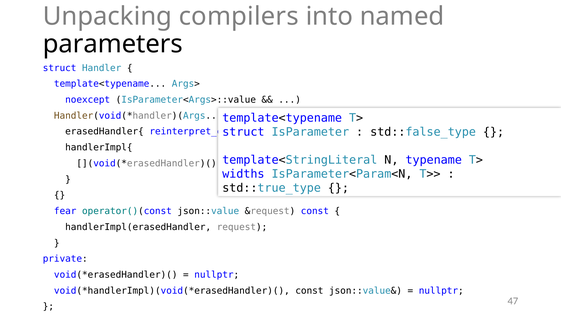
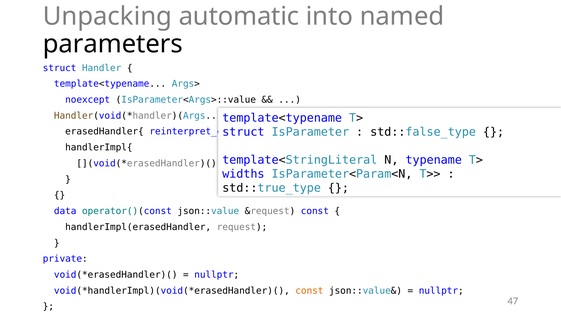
compilers: compilers -> automatic
fear: fear -> data
const at (309, 291) colour: black -> orange
